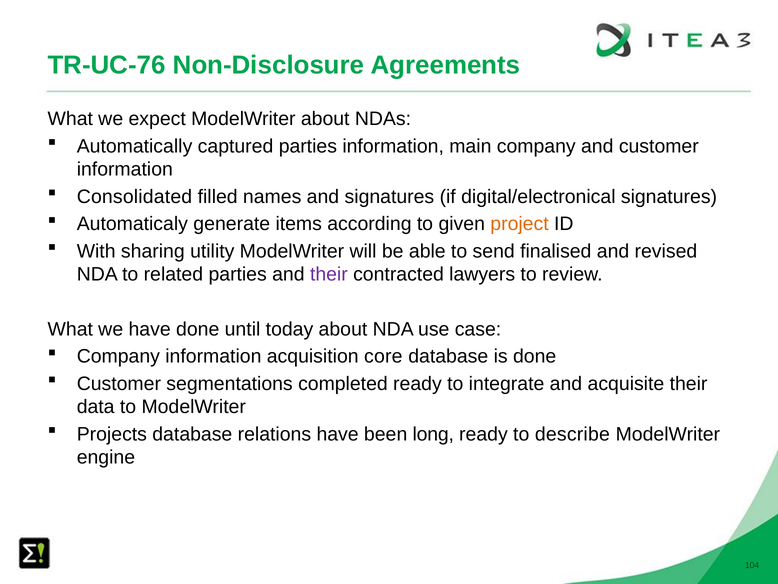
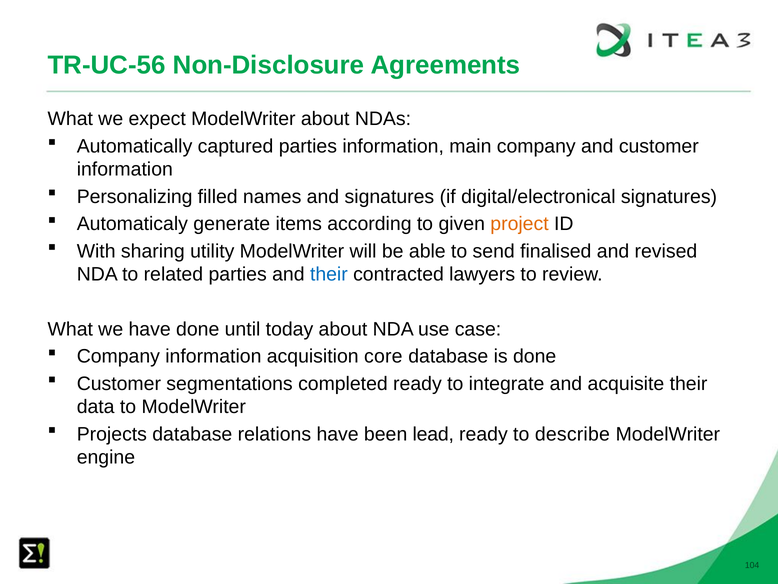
TR-UC-76: TR-UC-76 -> TR-UC-56
Consolidated: Consolidated -> Personalizing
their at (329, 274) colour: purple -> blue
long: long -> lead
